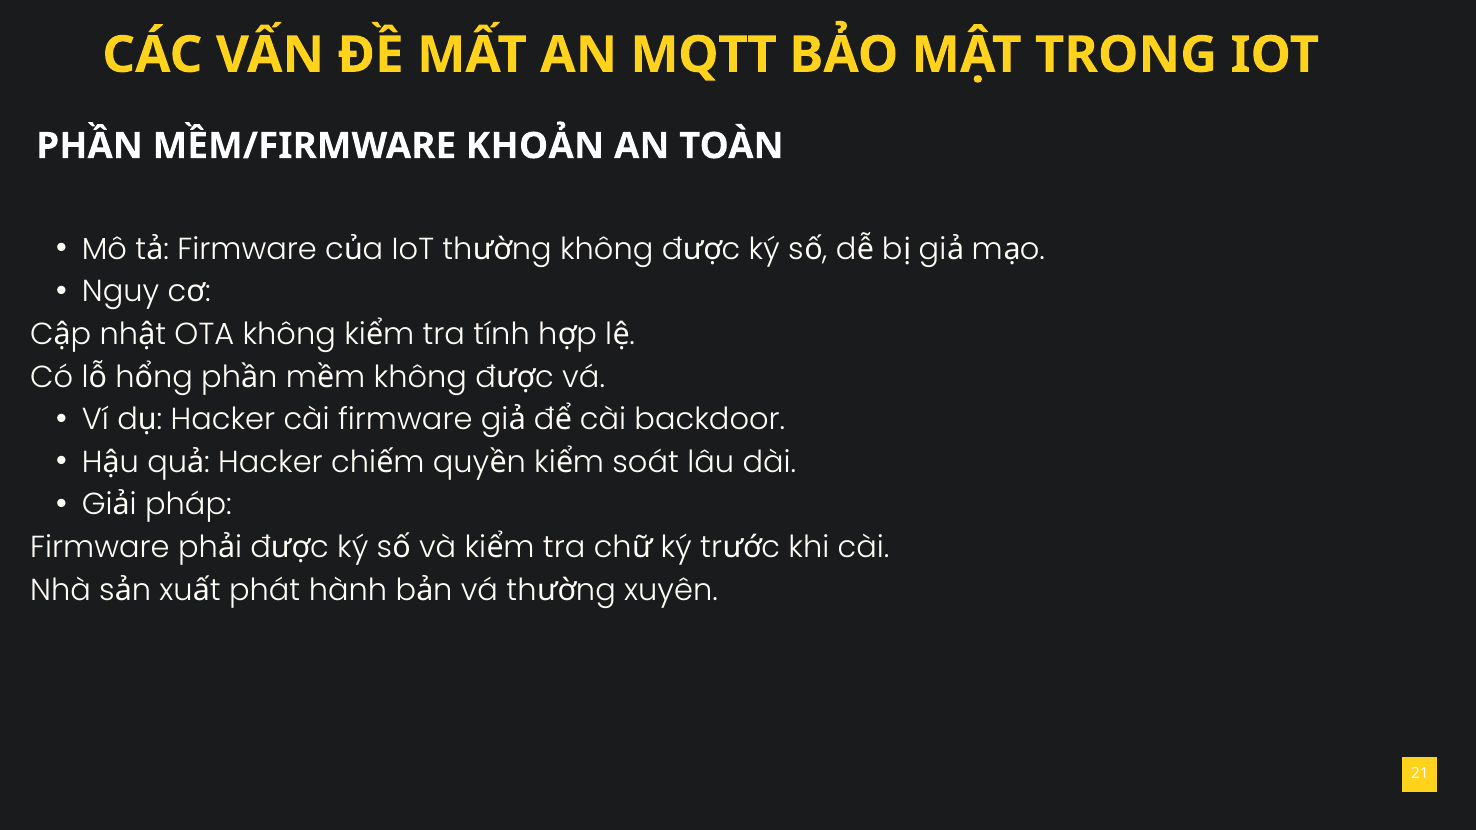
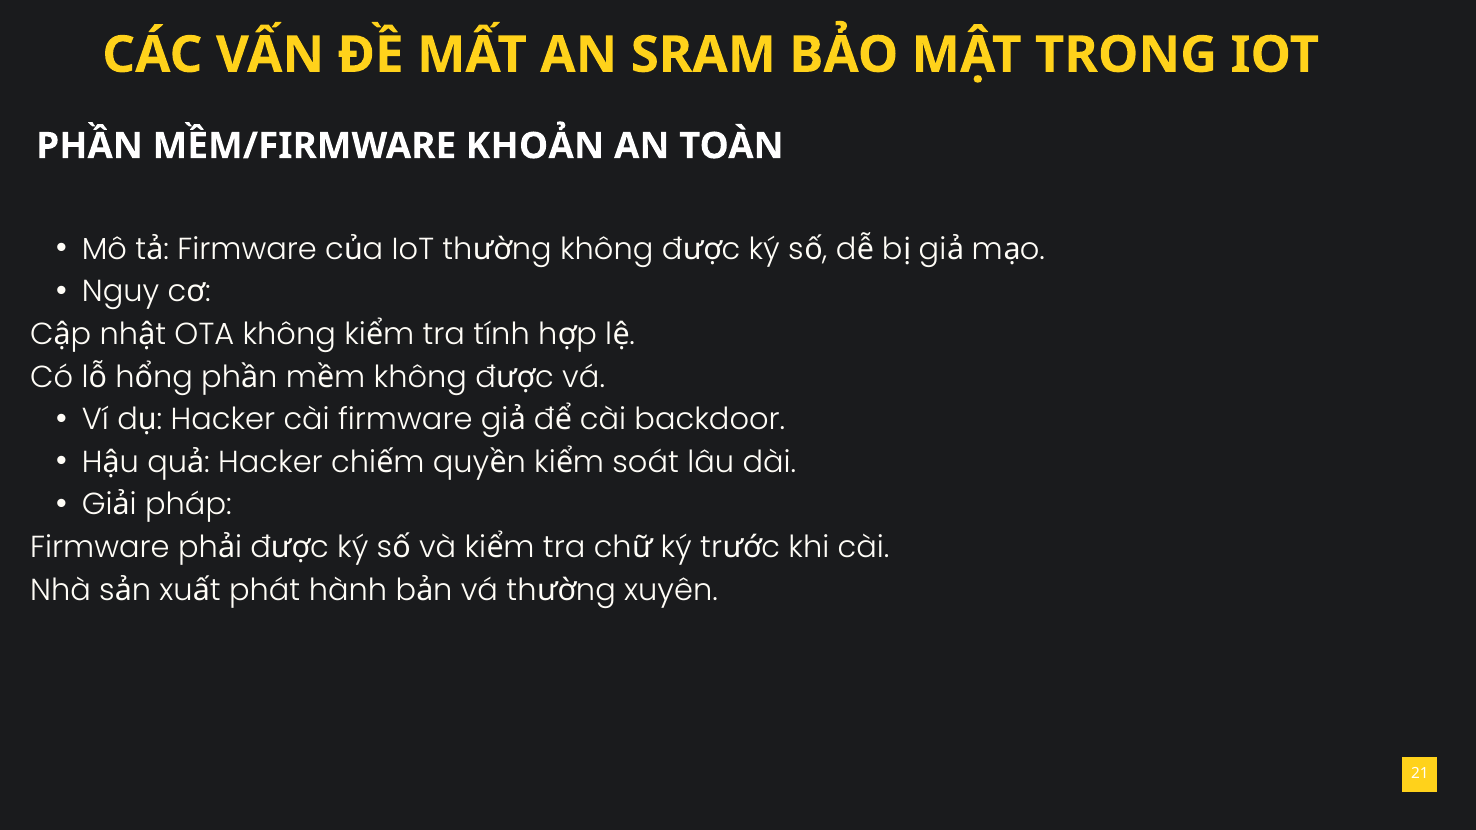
MQTT: MQTT -> SRAM
